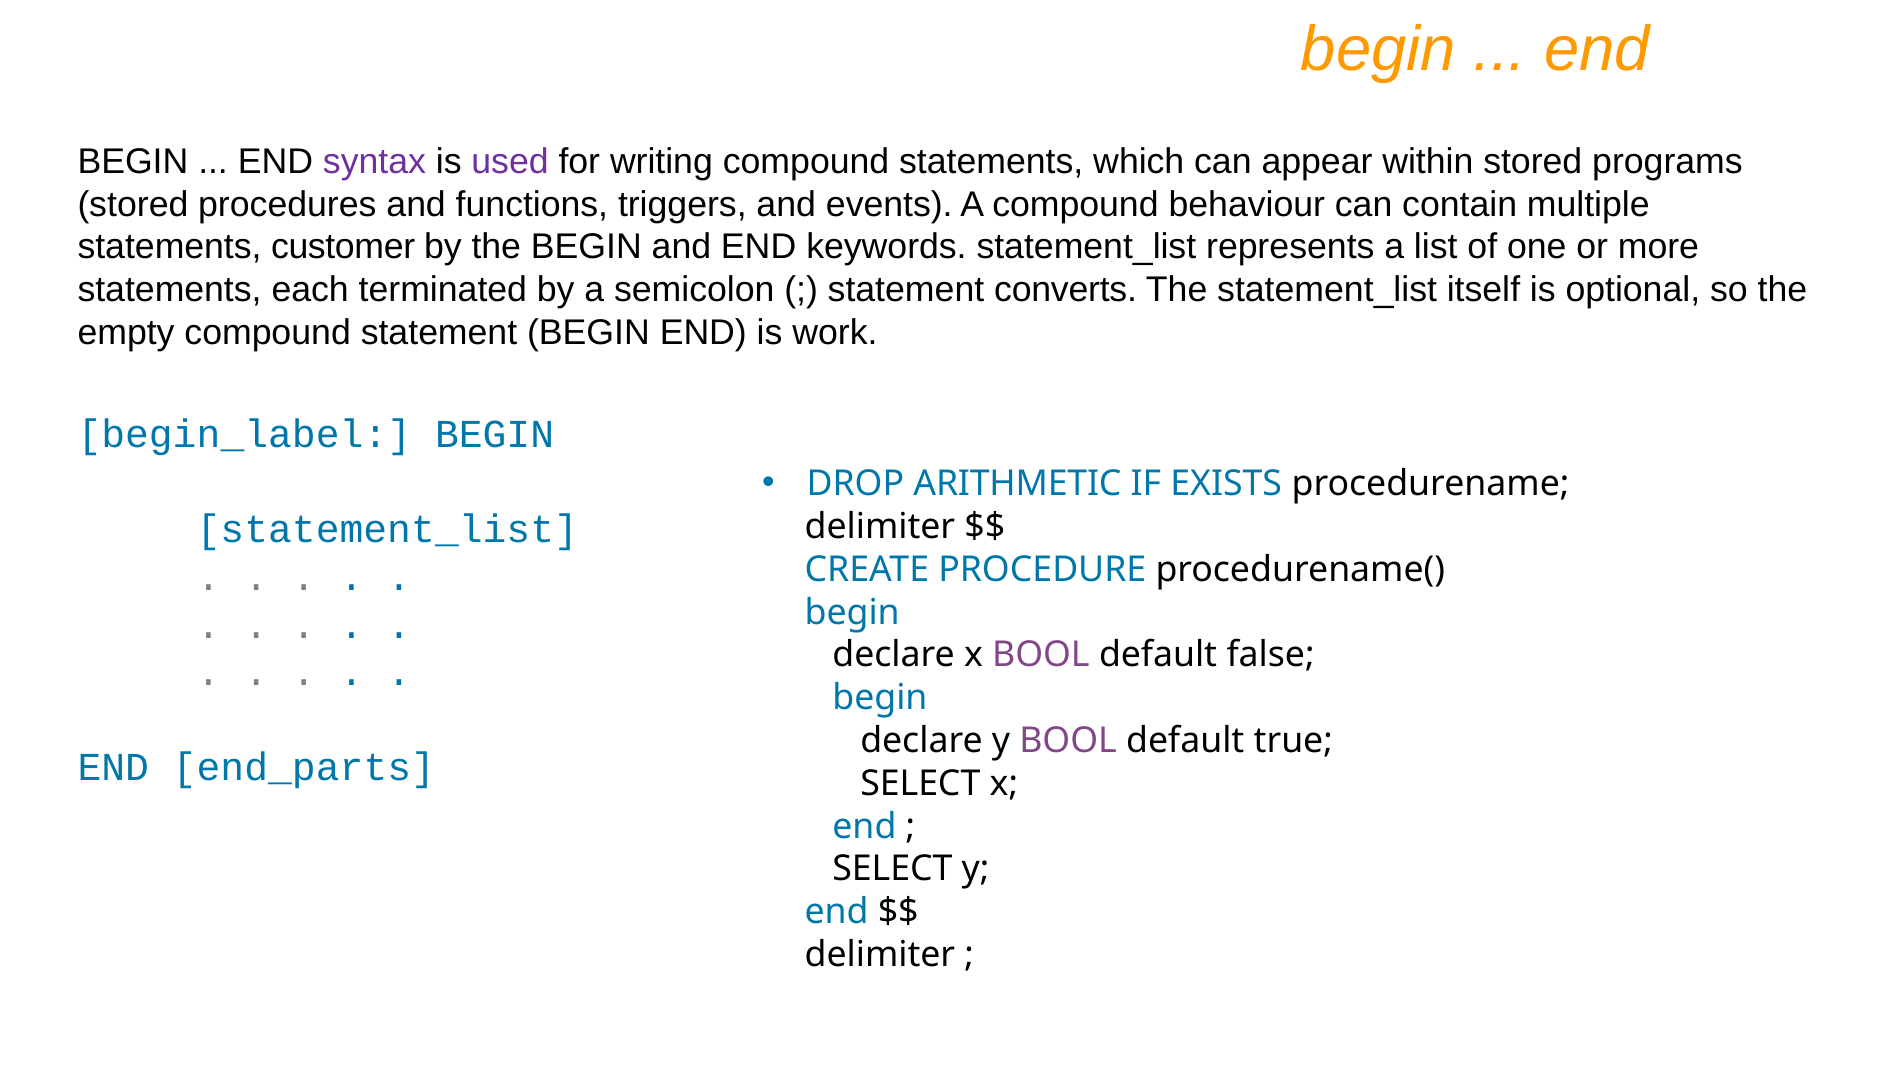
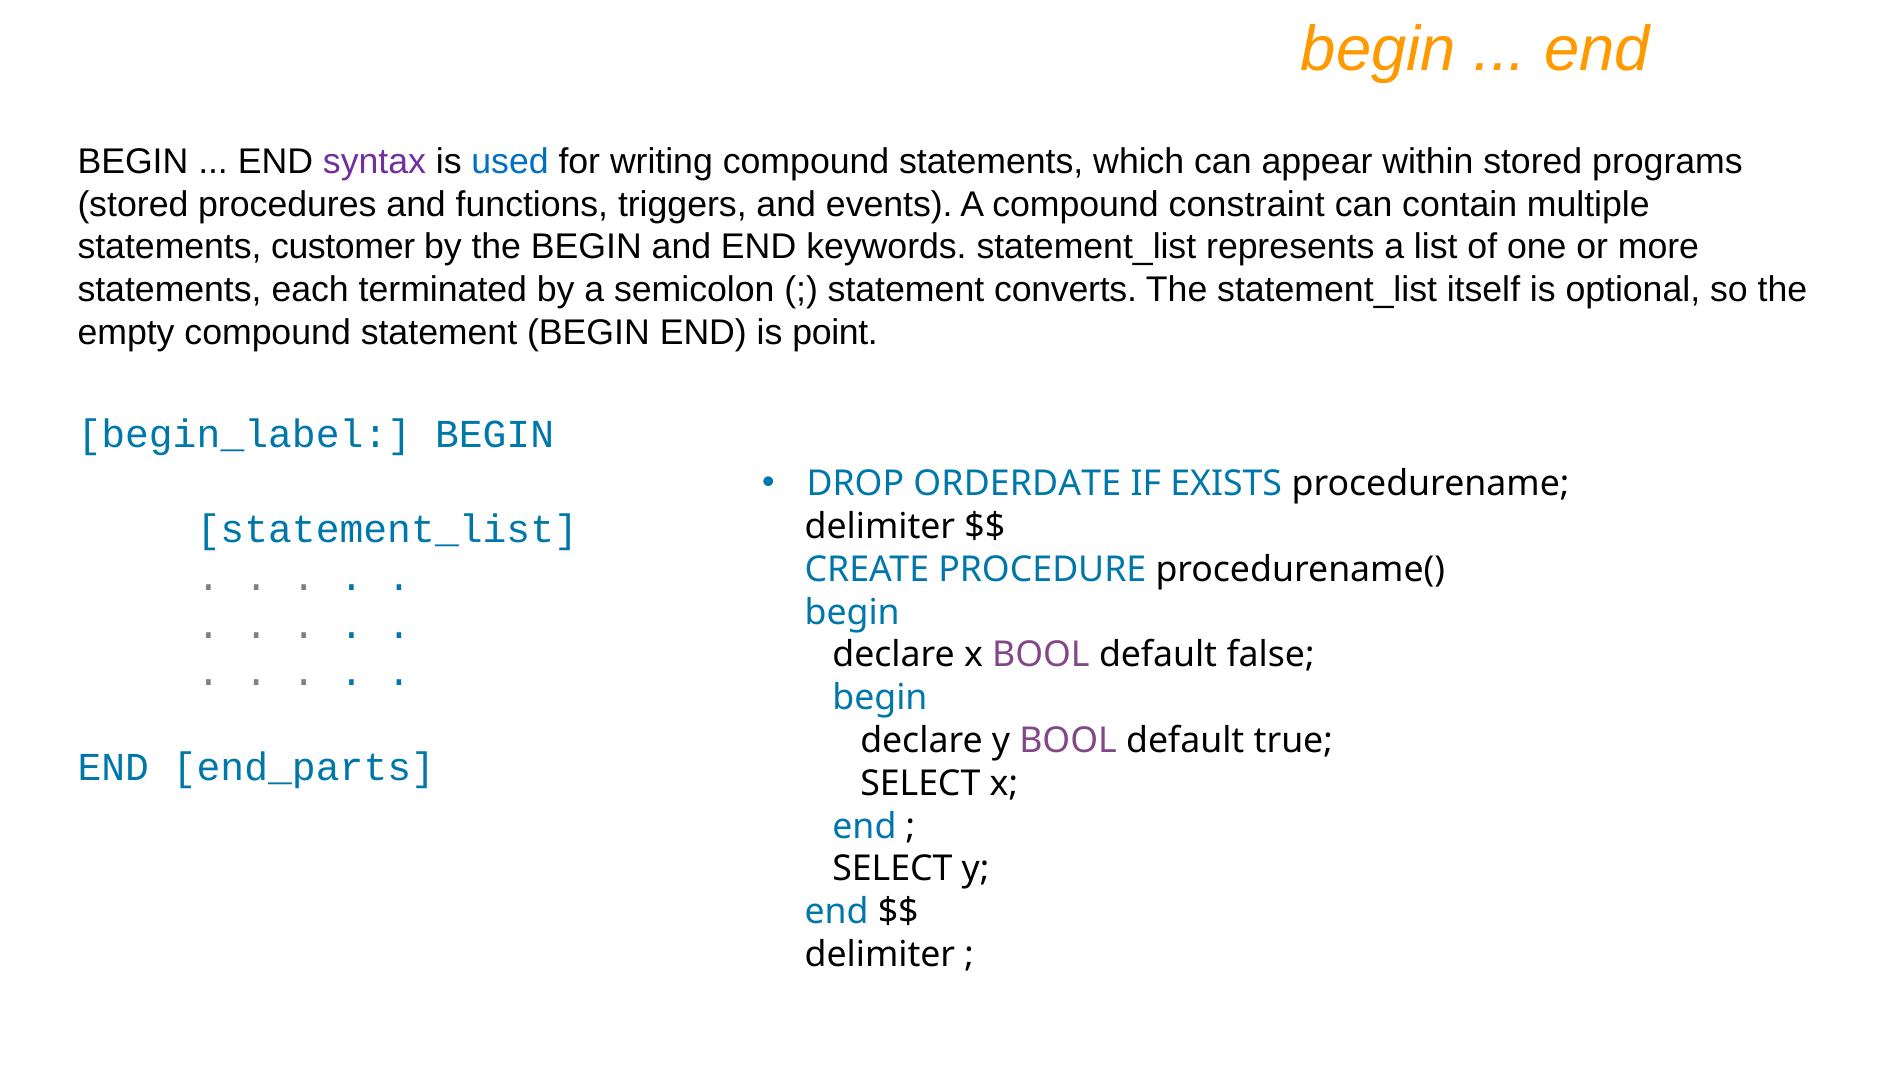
used colour: purple -> blue
behaviour: behaviour -> constraint
work: work -> point
ARITHMETIC: ARITHMETIC -> ORDERDATE
